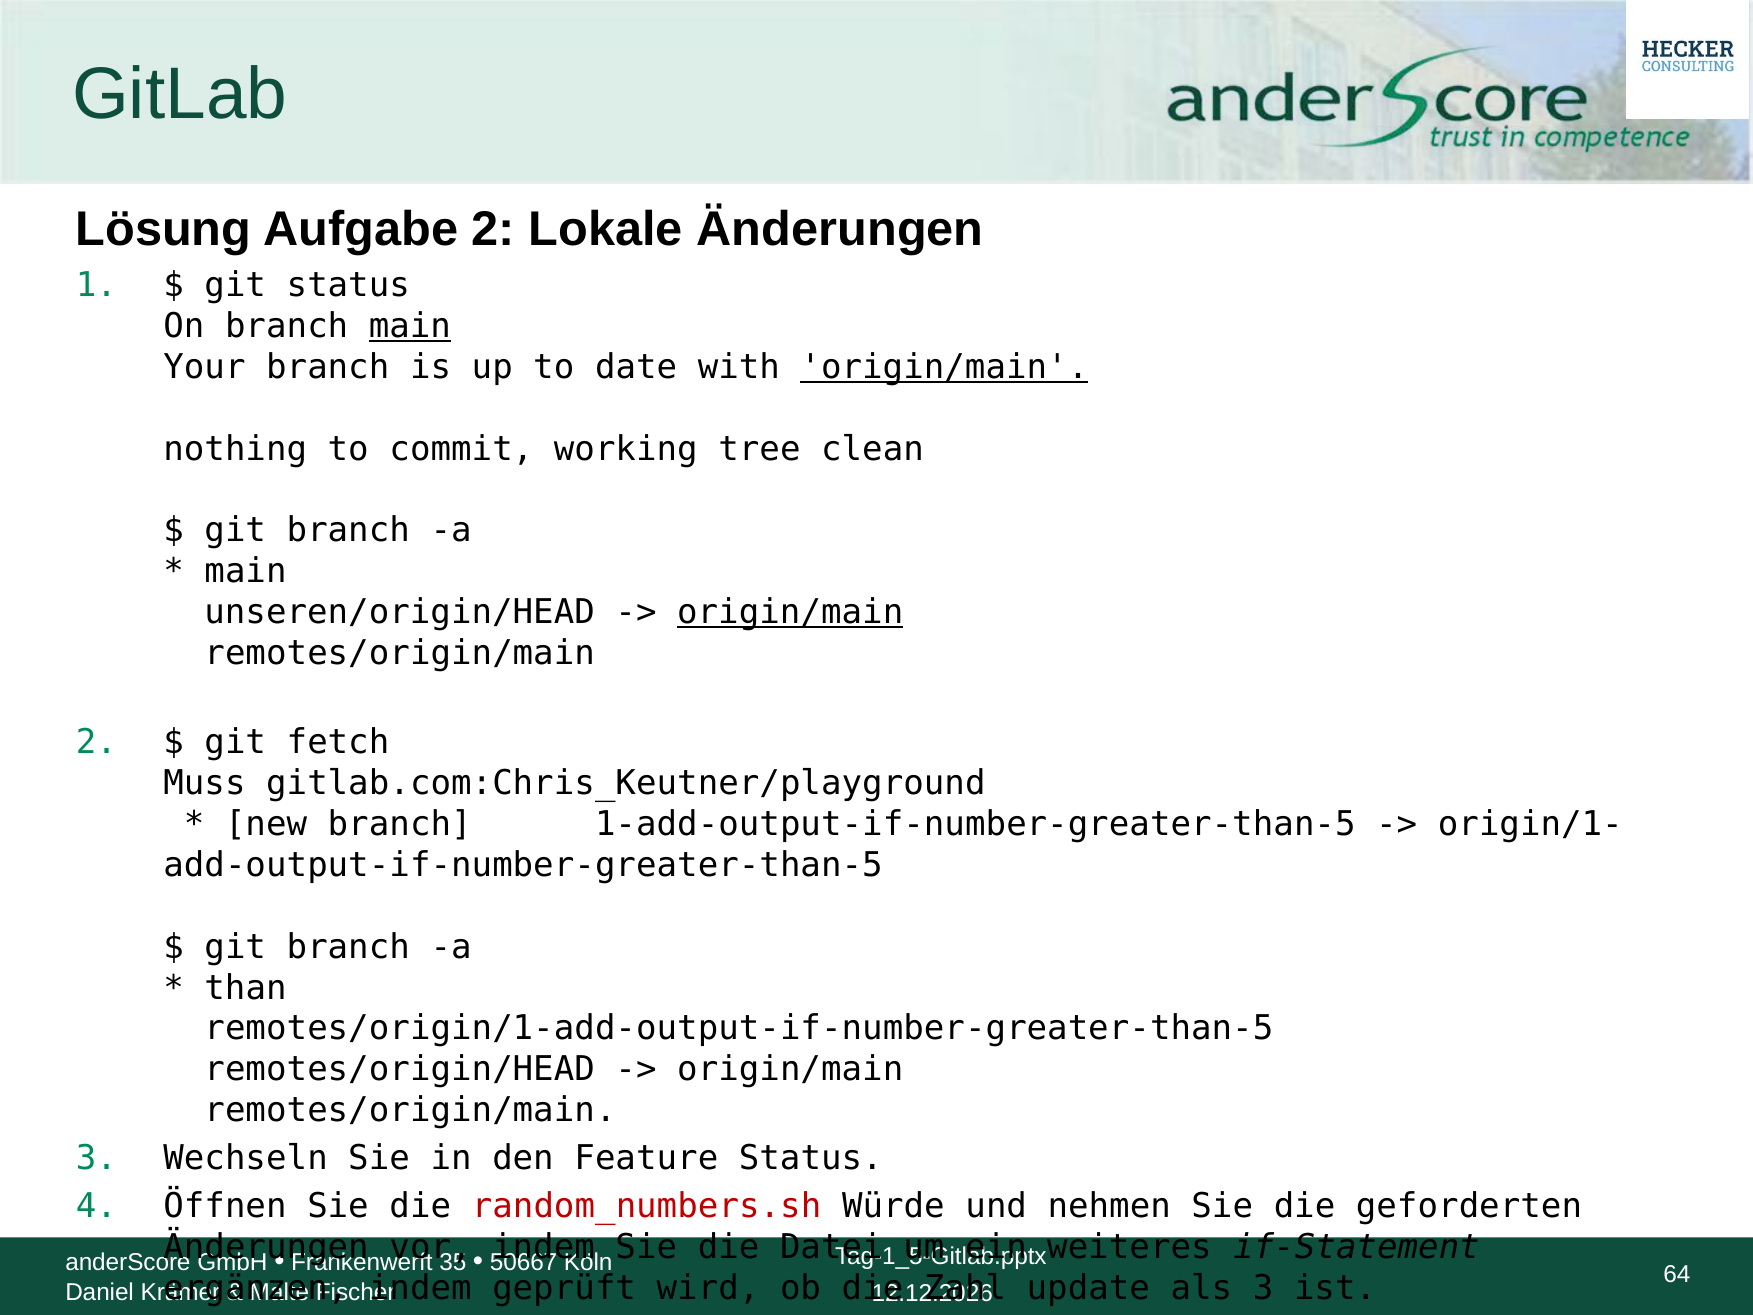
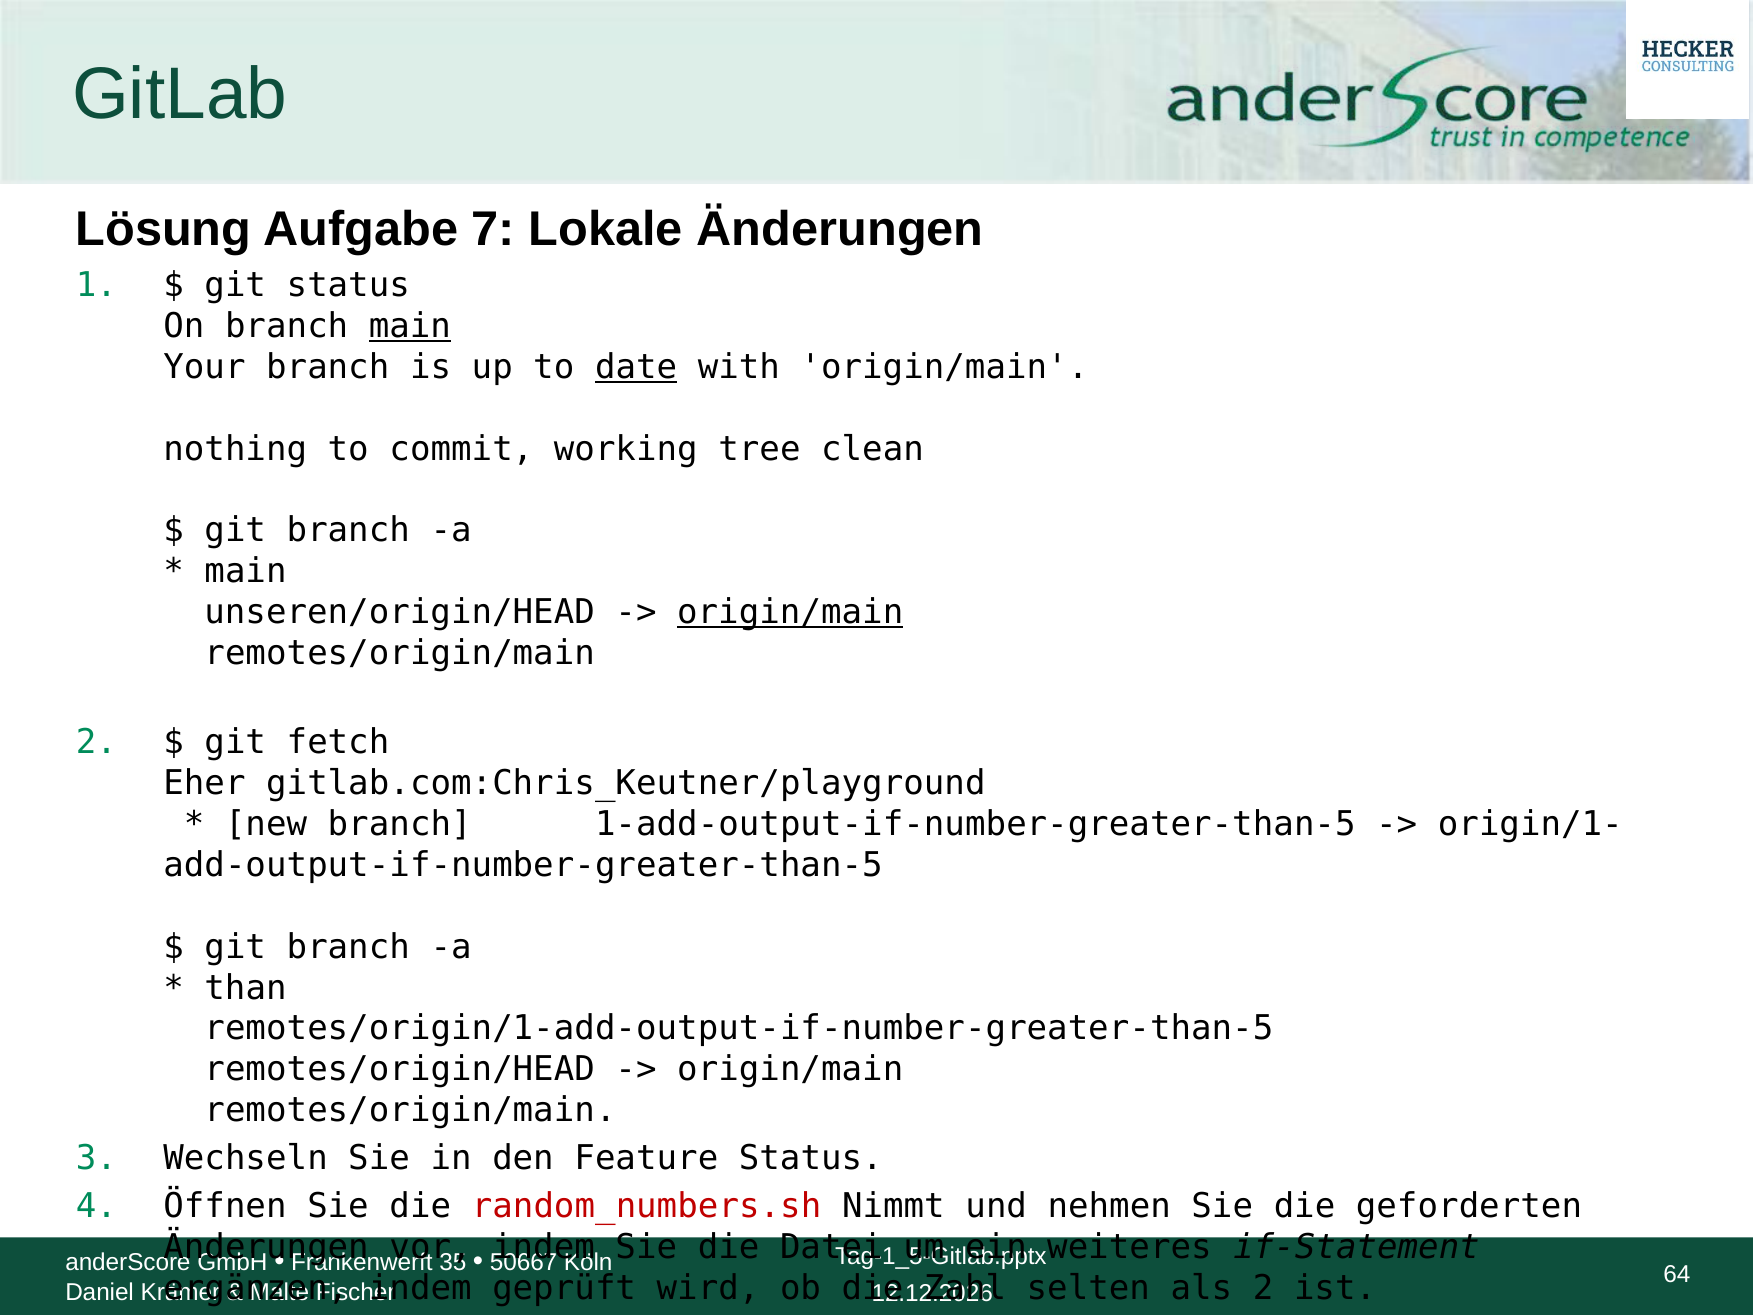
Aufgabe 2: 2 -> 7
date underline: none -> present
origin/main at (944, 367) underline: present -> none
Muss: Muss -> Eher
Würde: Würde -> Nimmt
update: update -> selten
als 3: 3 -> 2
